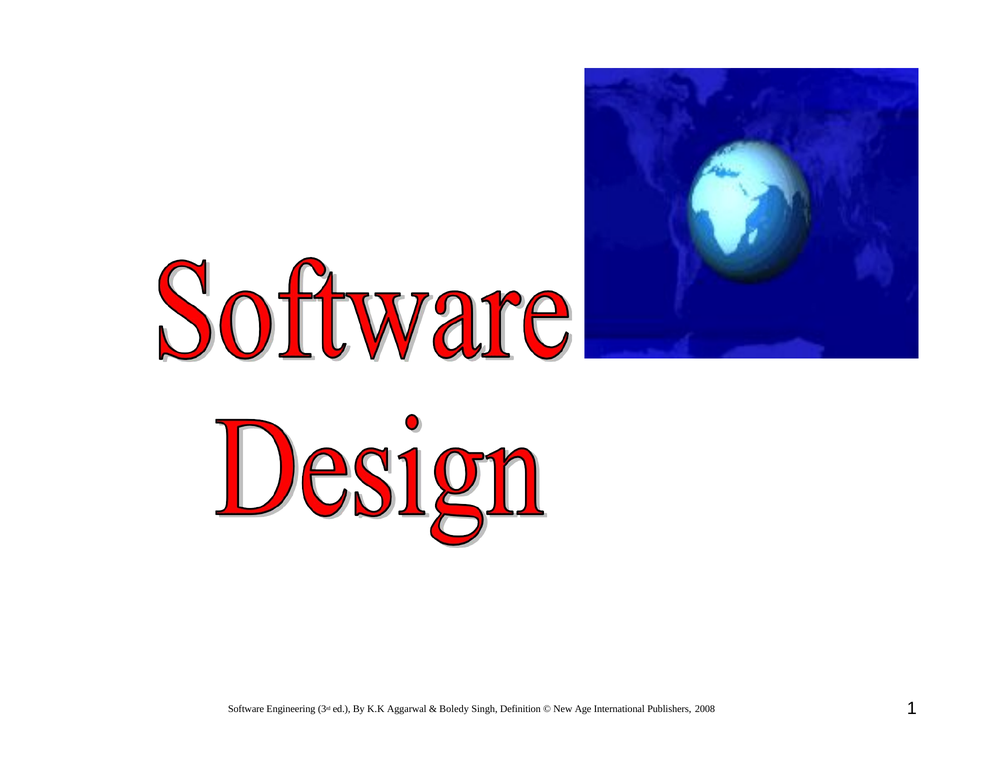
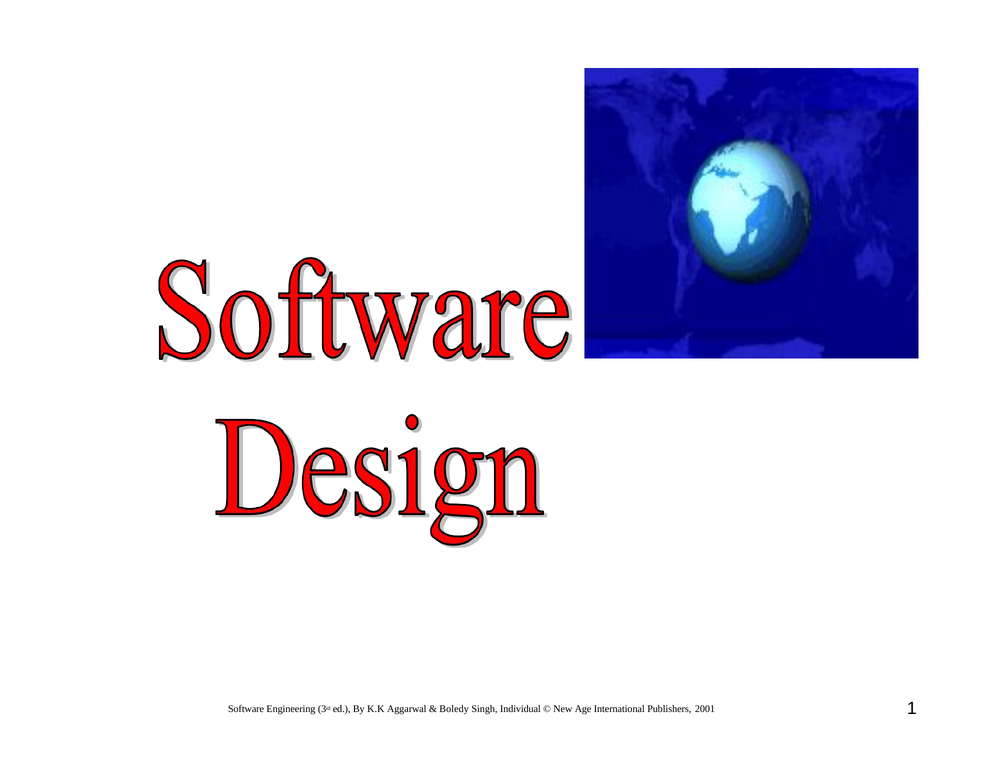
Definition: Definition -> Individual
2008: 2008 -> 2001
